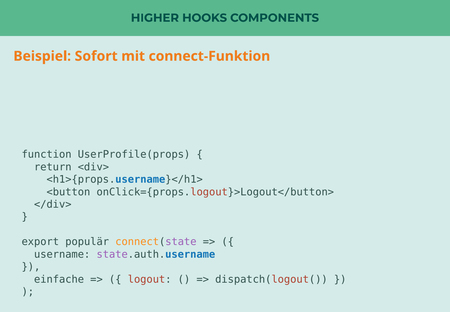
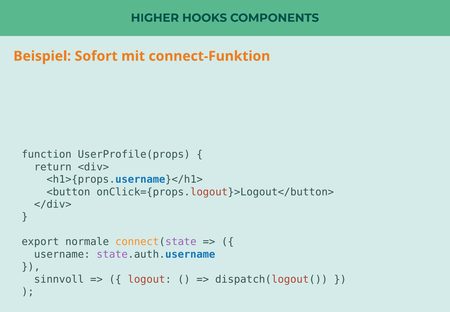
populär: populär -> normale
einfache: einfache -> sinnvoll
